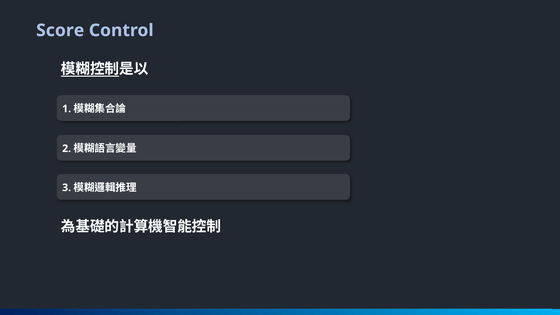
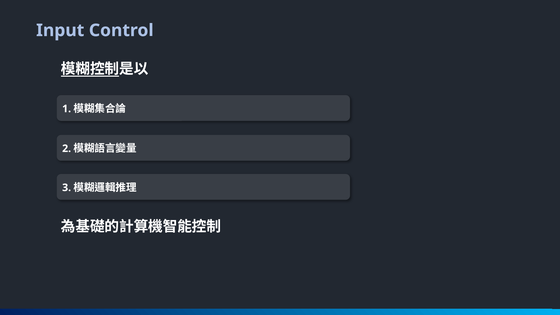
Score: Score -> Input
